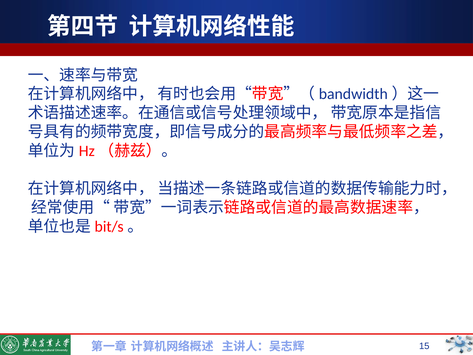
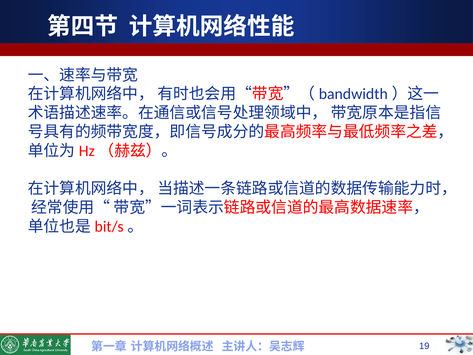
15: 15 -> 19
